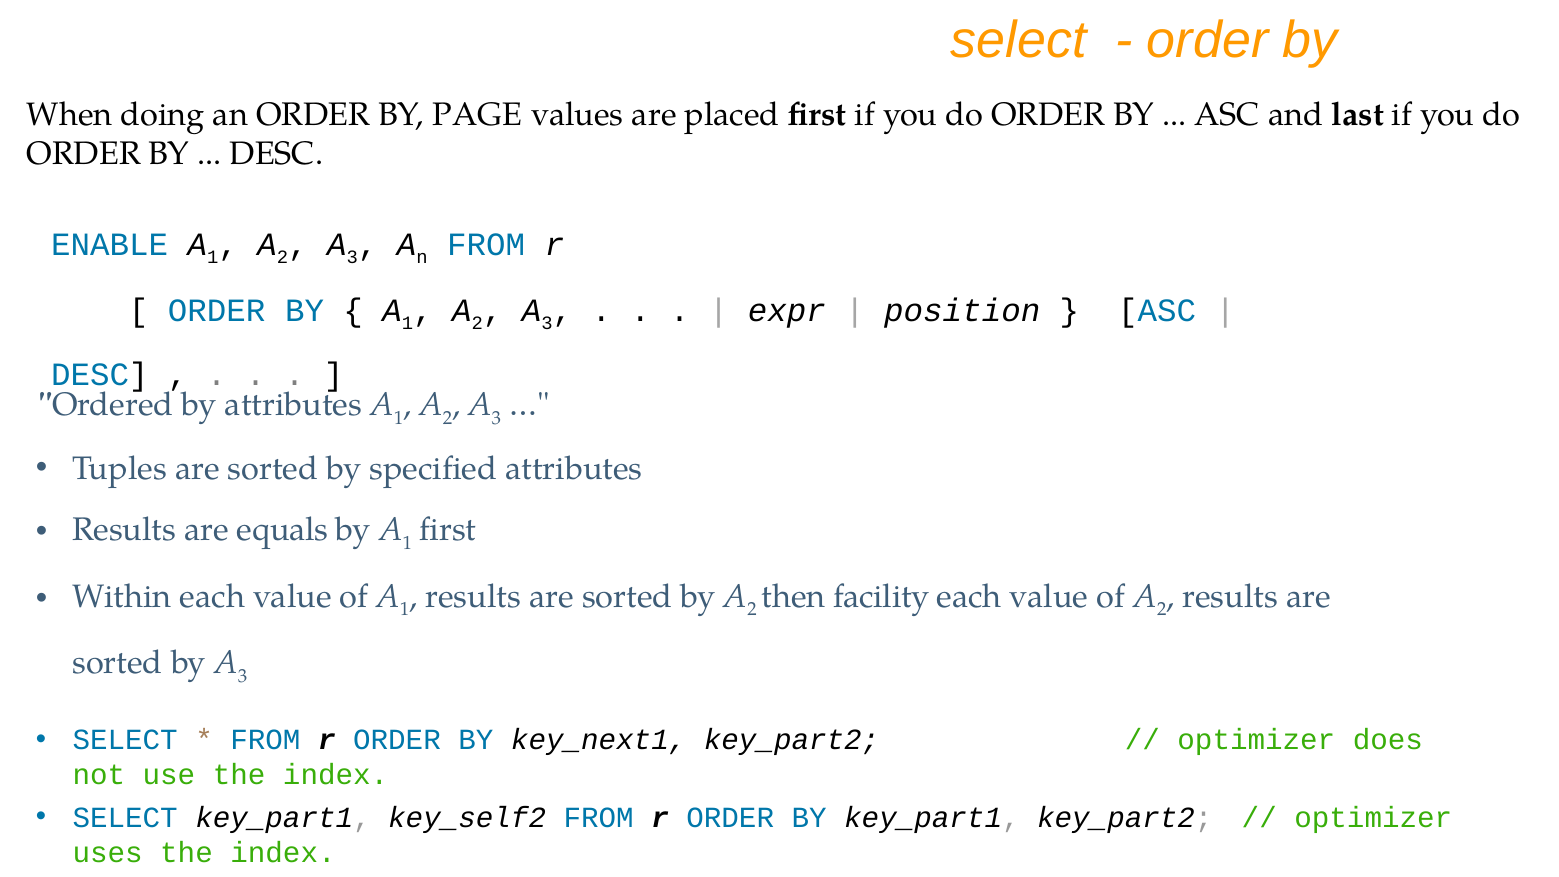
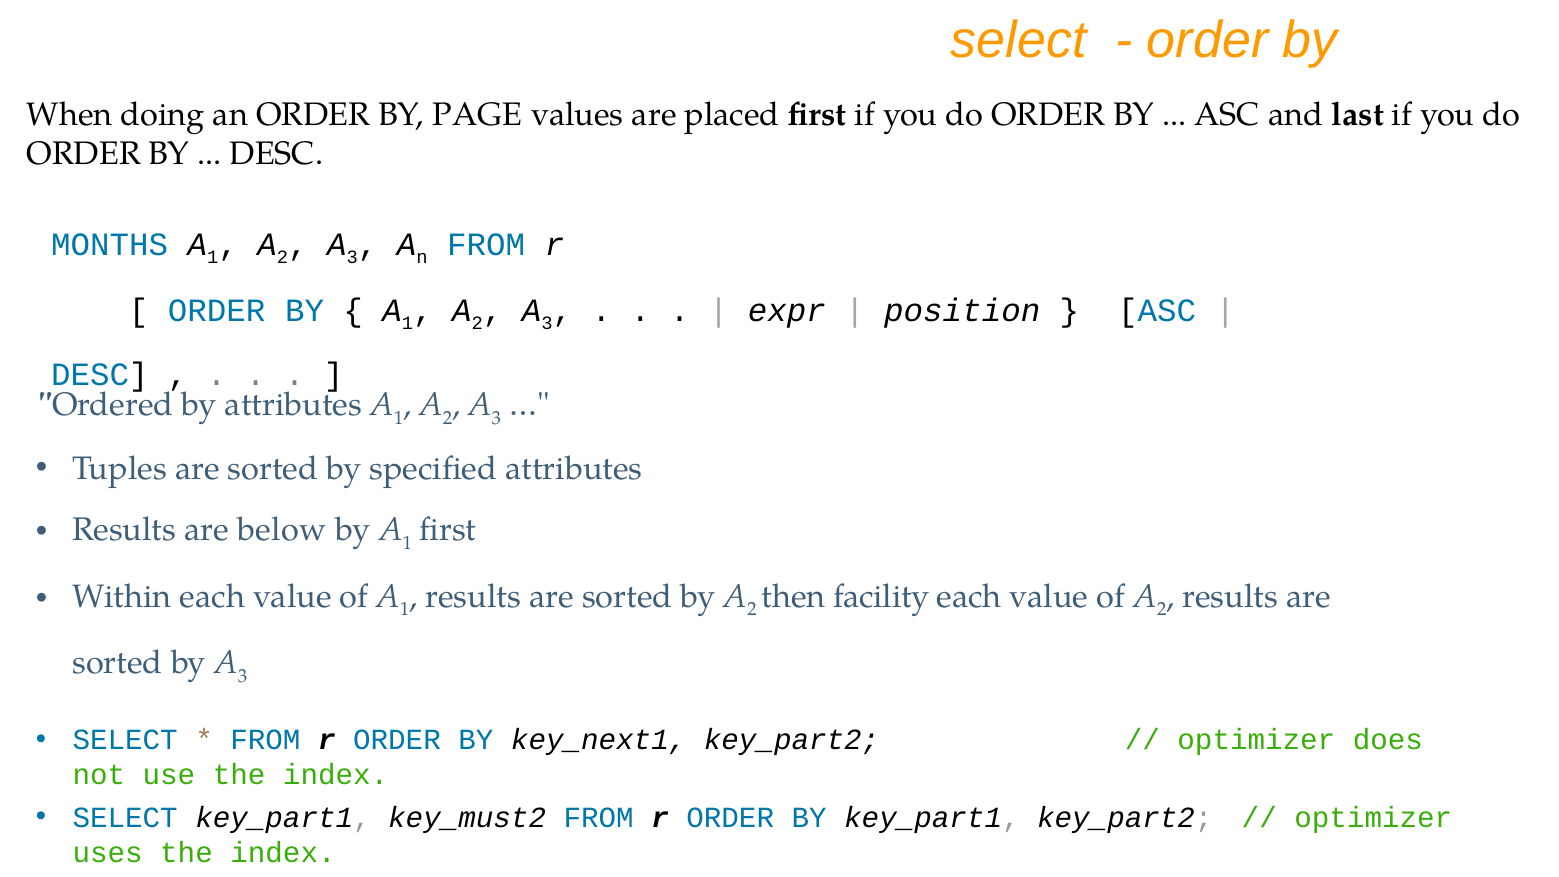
ENABLE: ENABLE -> MONTHS
equals: equals -> below
key_self2: key_self2 -> key_must2
